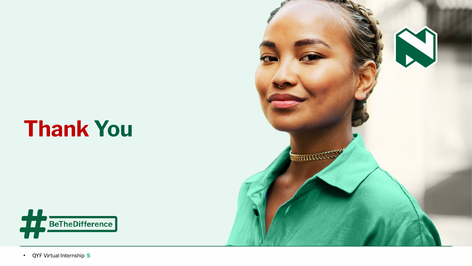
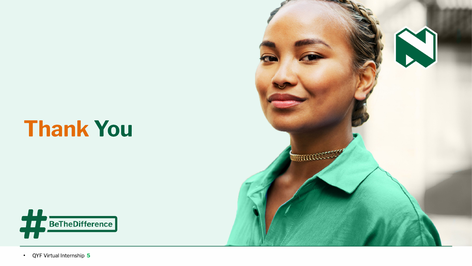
Thank colour: red -> orange
